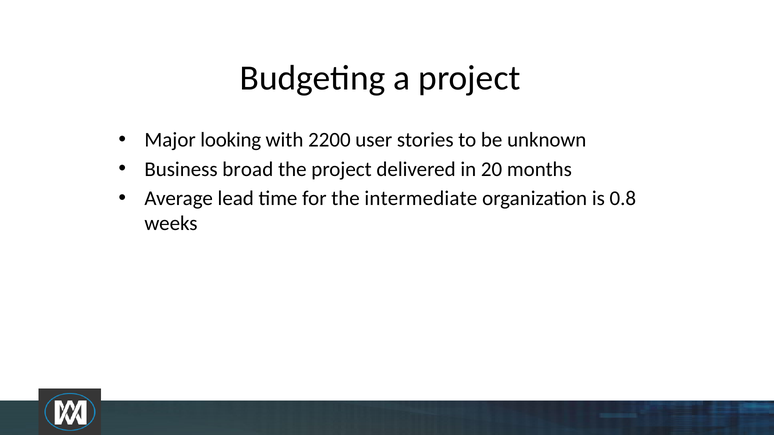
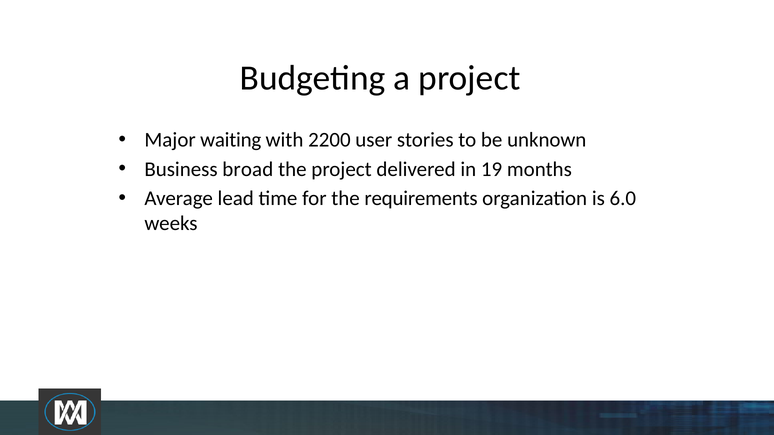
looking: looking -> waiting
20: 20 -> 19
intermediate: intermediate -> requirements
0.8: 0.8 -> 6.0
